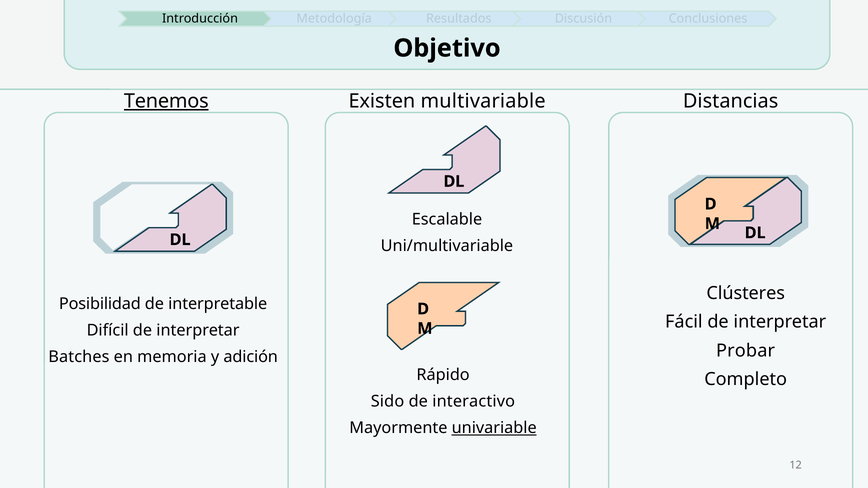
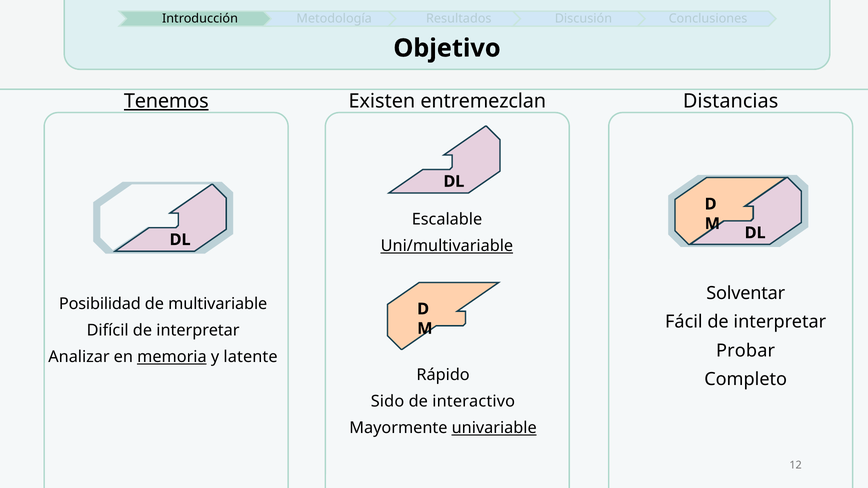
multivariable: multivariable -> entremezclan
Uni/multivariable underline: none -> present
Clústeres: Clústeres -> Solventar
interpretable: interpretable -> multivariable
Batches: Batches -> Analizar
memoria underline: none -> present
adición: adición -> latente
